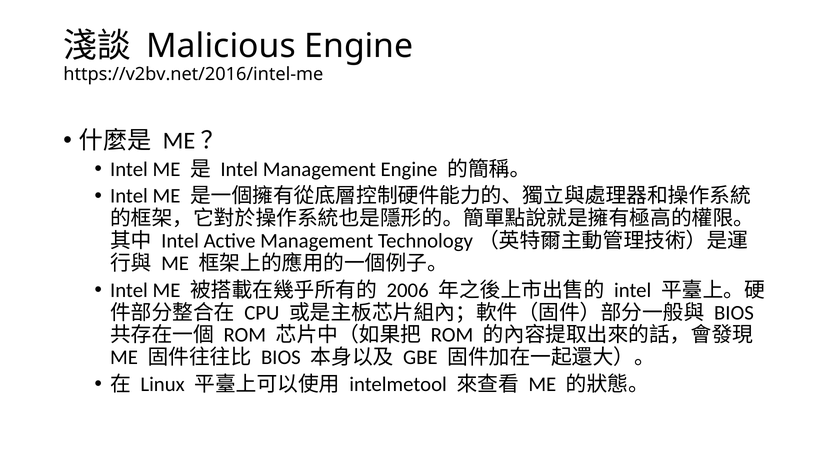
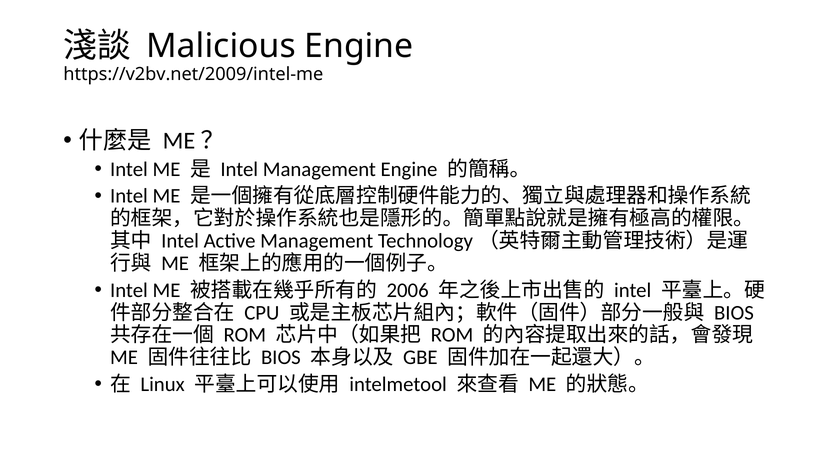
https://v2bv.net/2016/intel-me: https://v2bv.net/2016/intel-me -> https://v2bv.net/2009/intel-me
